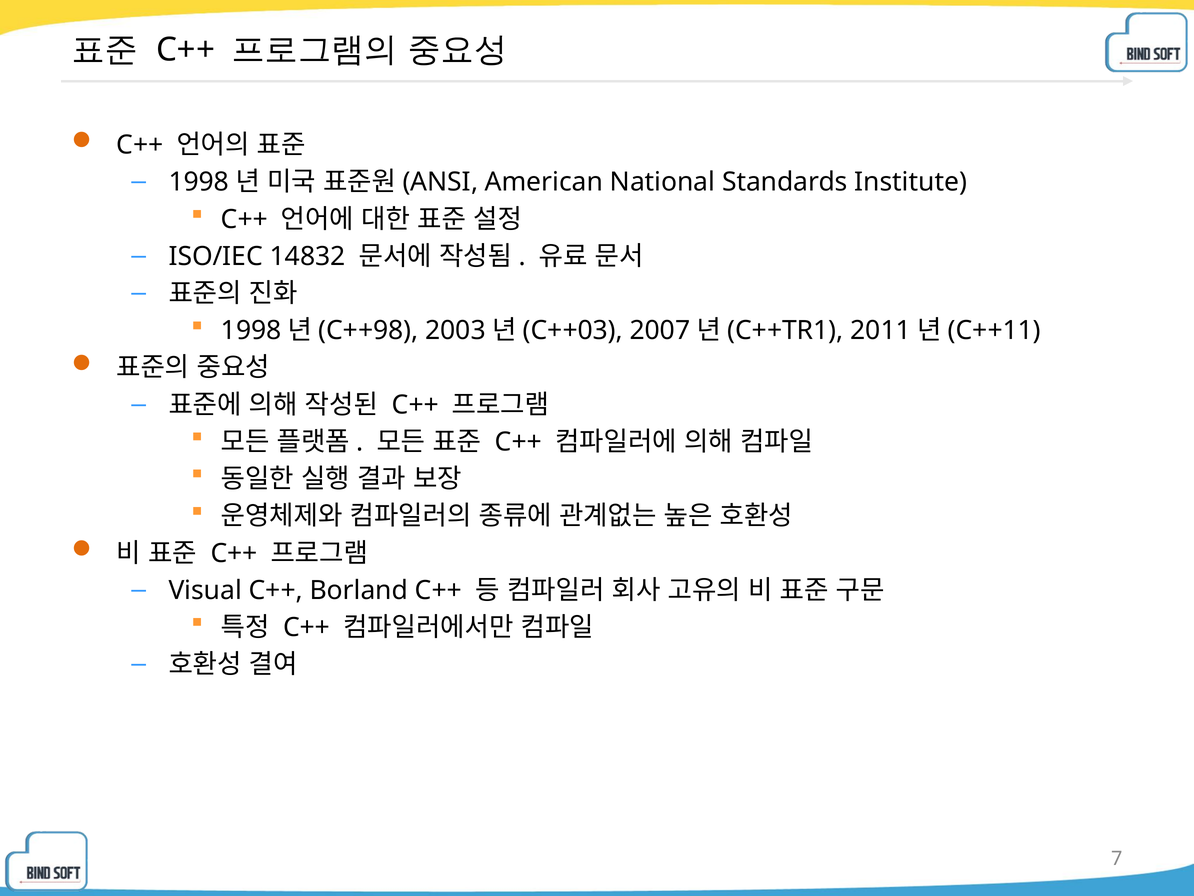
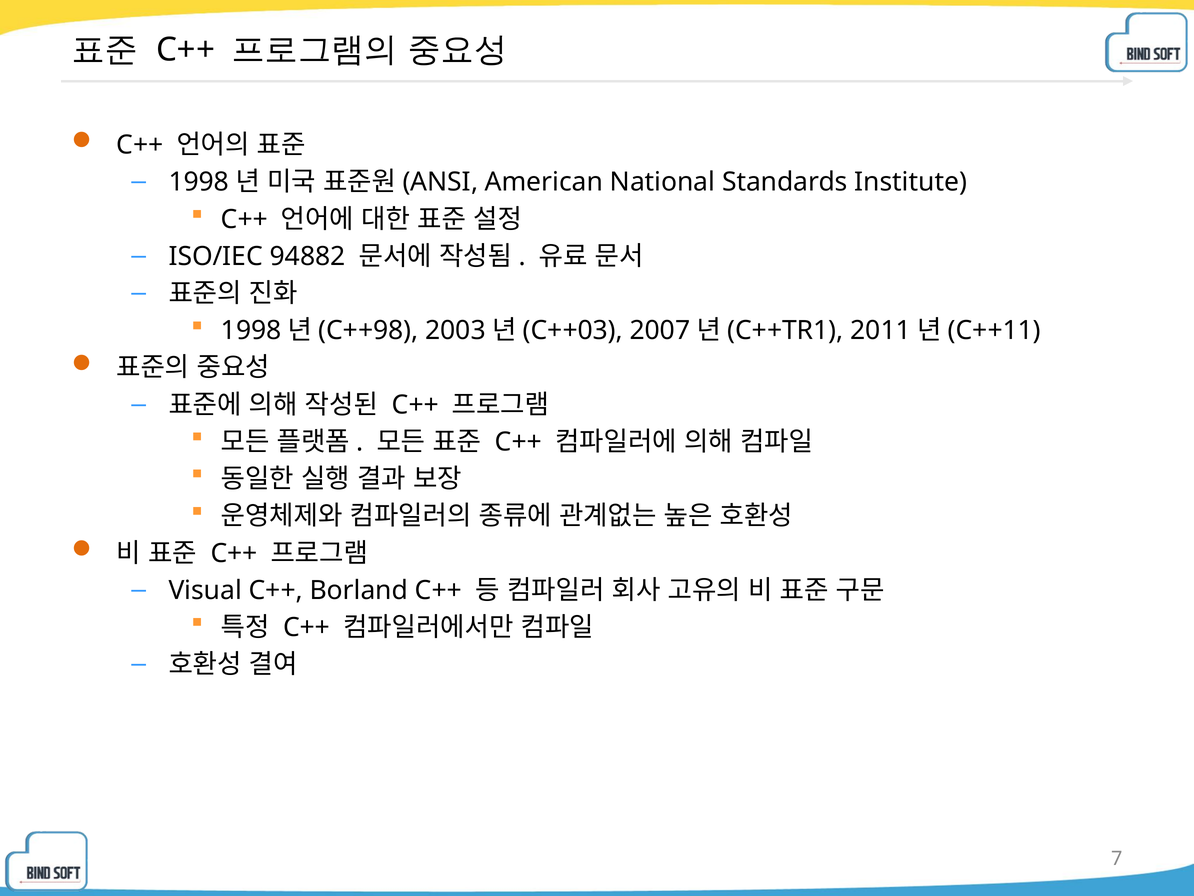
14832: 14832 -> 94882
